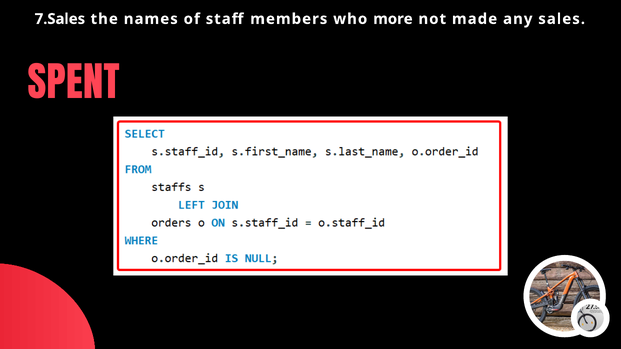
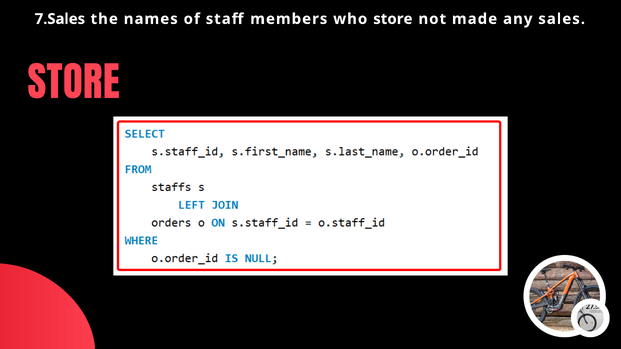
who more: more -> store
SPENT at (74, 85): SPENT -> STORE
